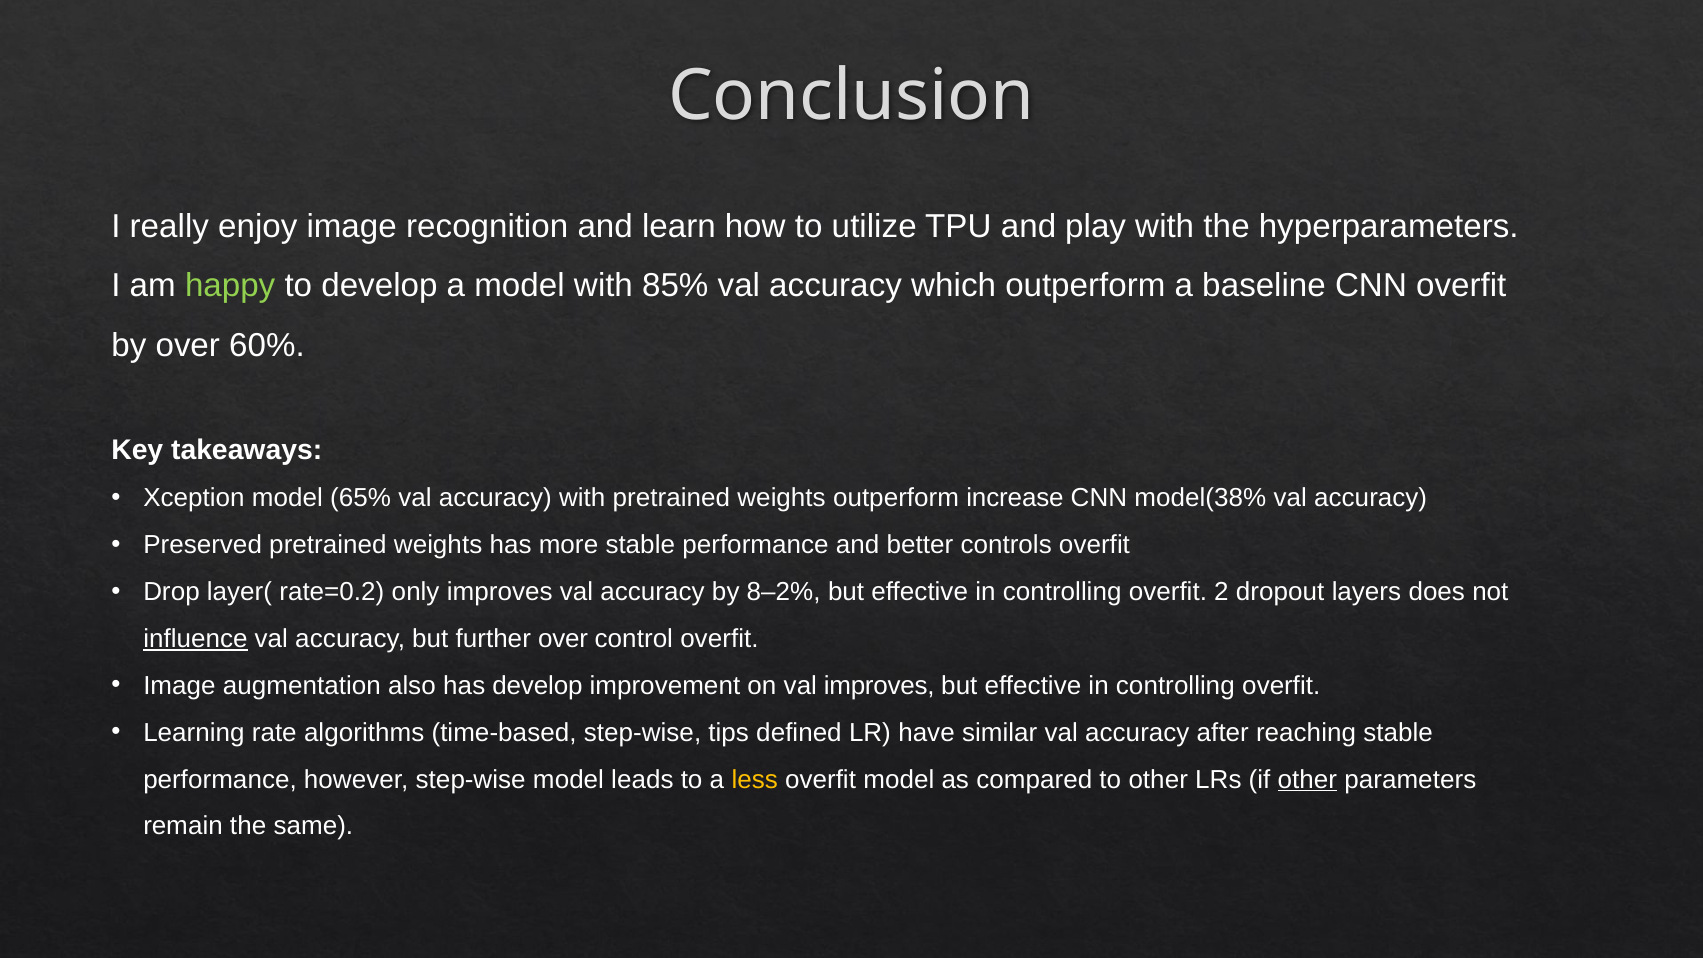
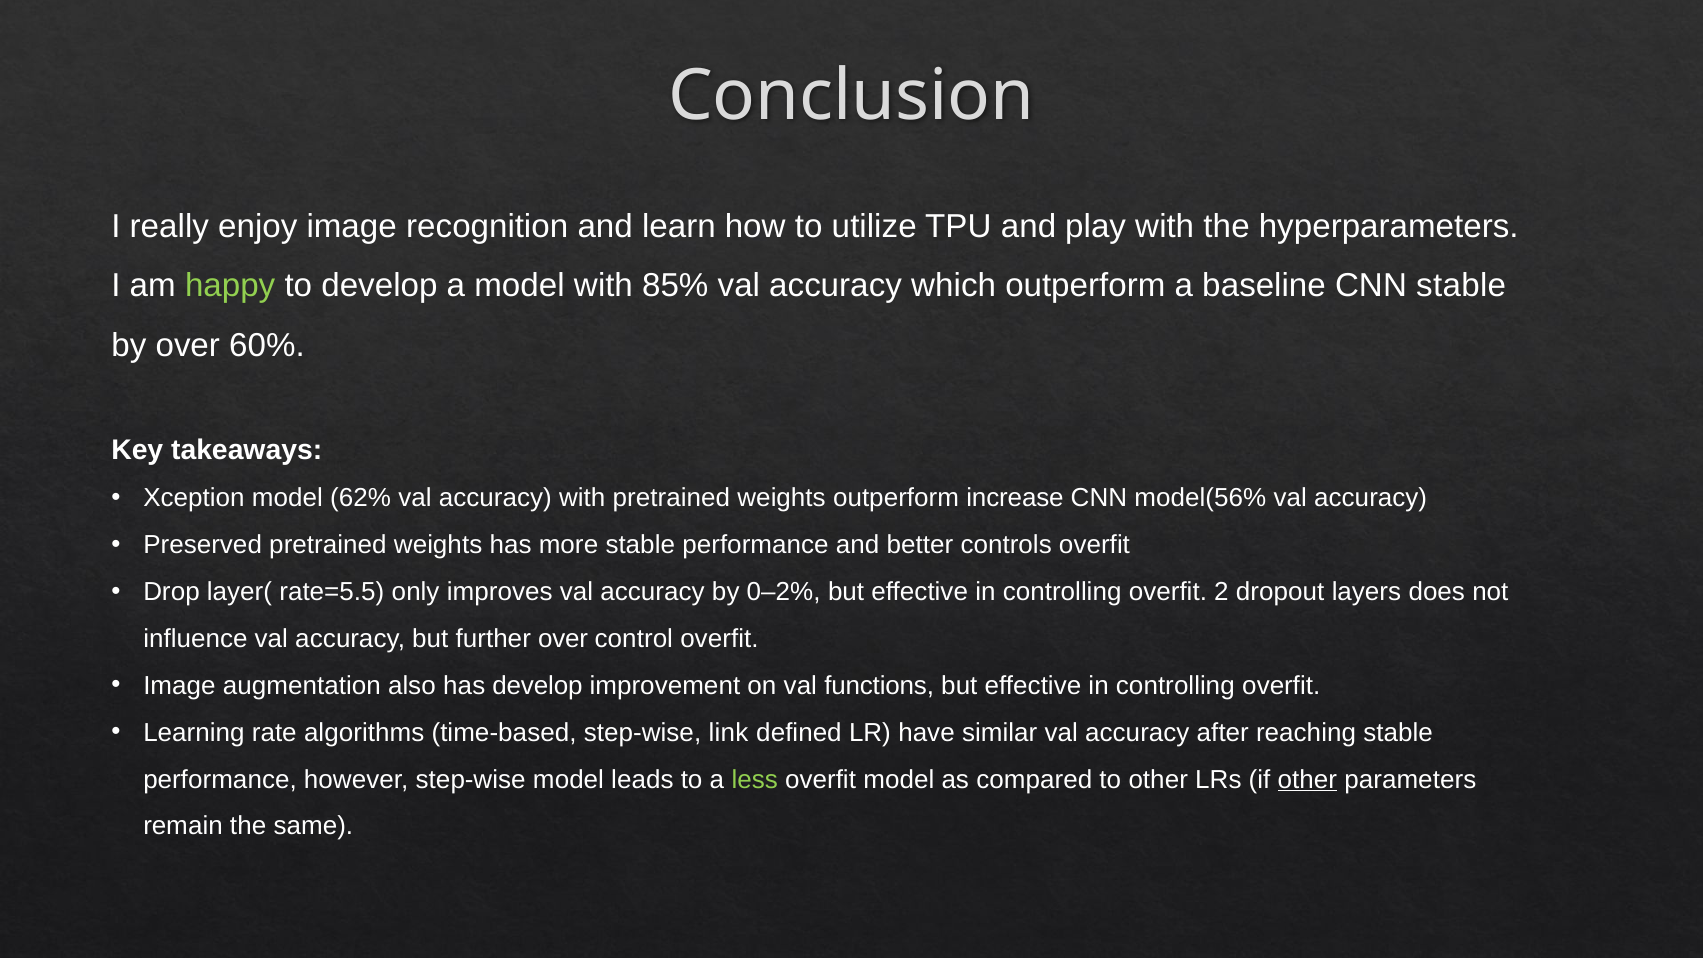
CNN overfit: overfit -> stable
65%: 65% -> 62%
model(38%: model(38% -> model(56%
rate=0.2: rate=0.2 -> rate=5.5
8–2%: 8–2% -> 0–2%
influence underline: present -> none
val improves: improves -> functions
tips: tips -> link
less colour: yellow -> light green
